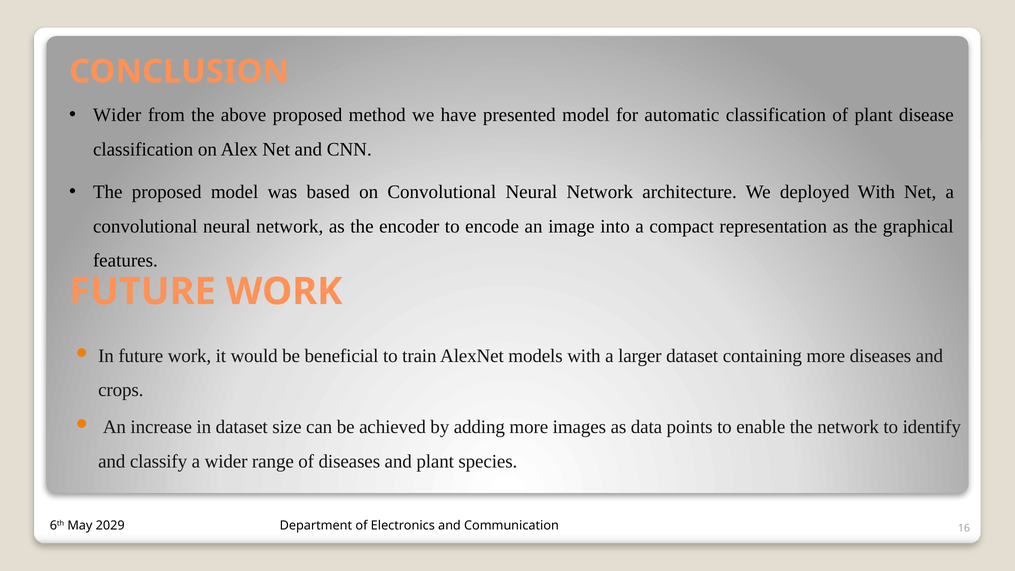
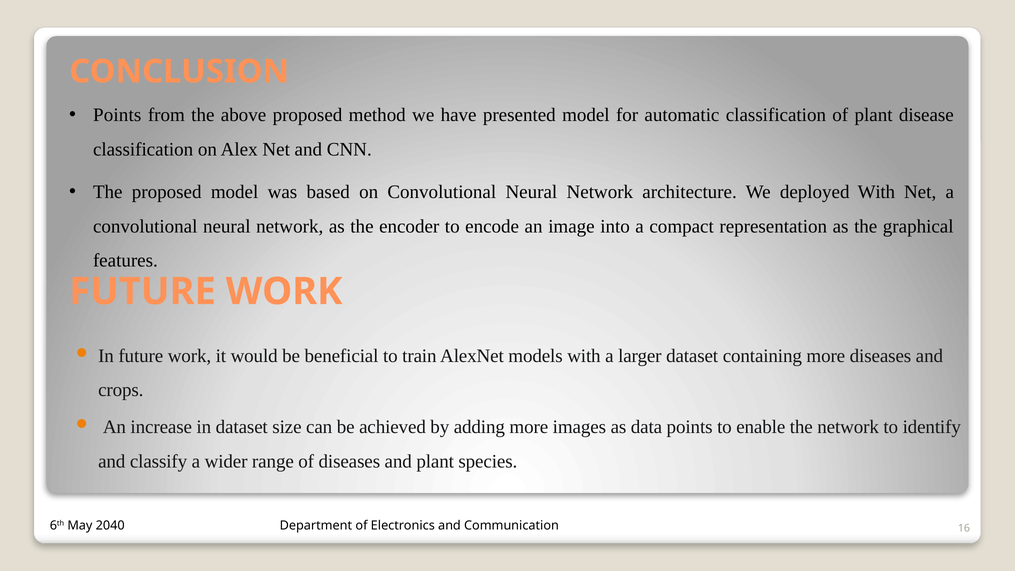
Wider at (117, 115): Wider -> Points
2029: 2029 -> 2040
